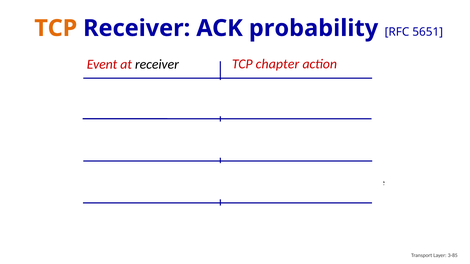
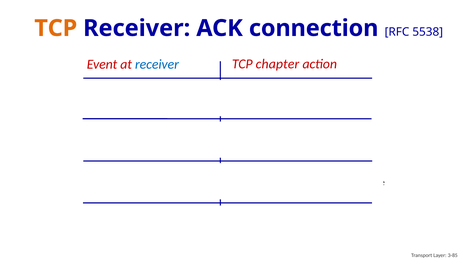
probability: probability -> connection
5651: 5651 -> 5538
receiver at (157, 65) colour: black -> blue
